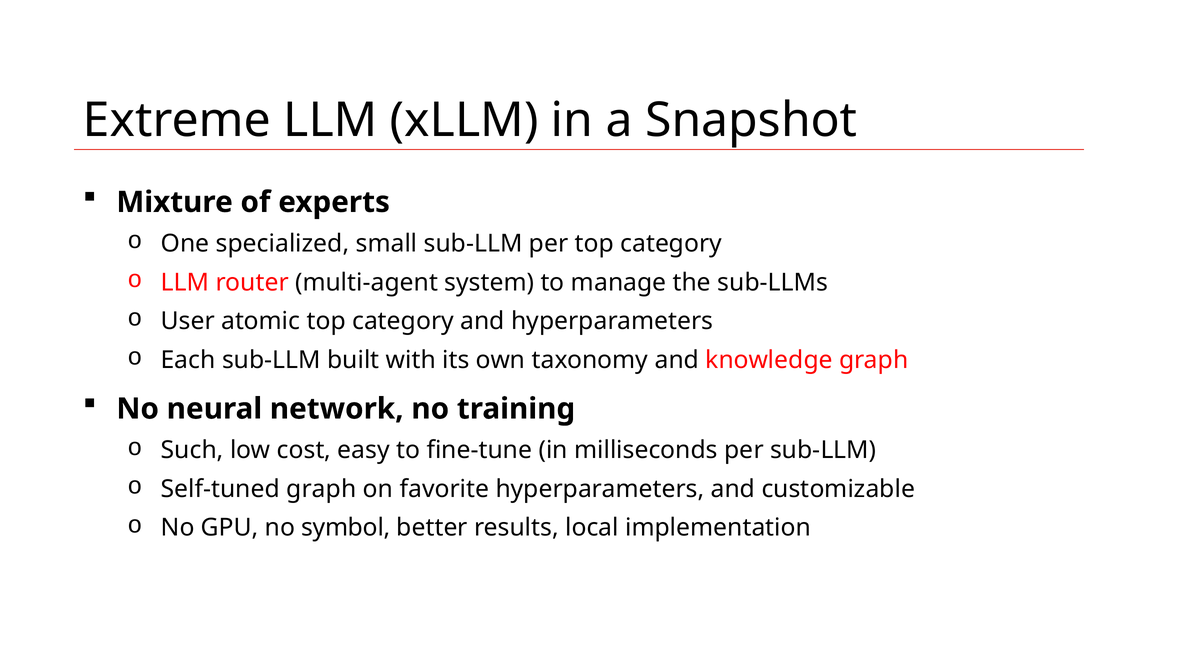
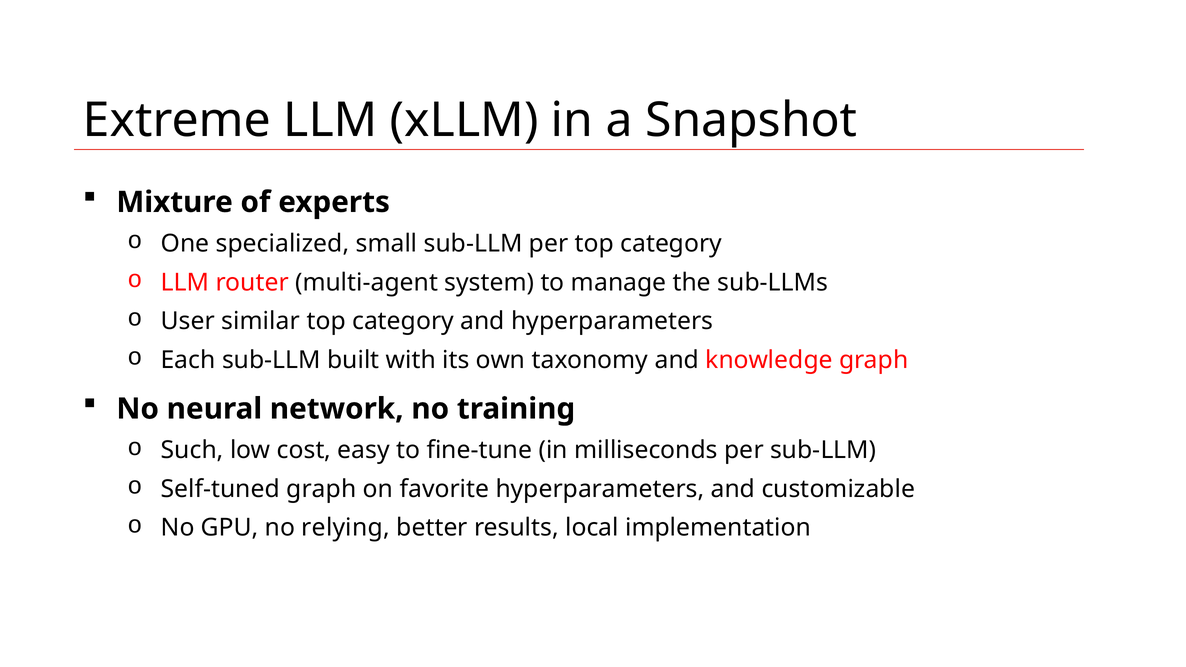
atomic: atomic -> similar
symbol: symbol -> relying
